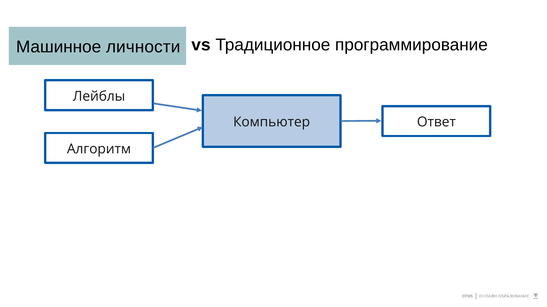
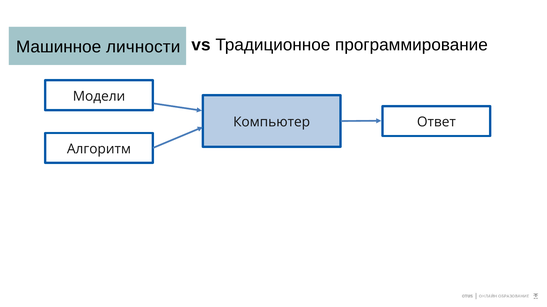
Лейблы: Лейблы -> Модели
